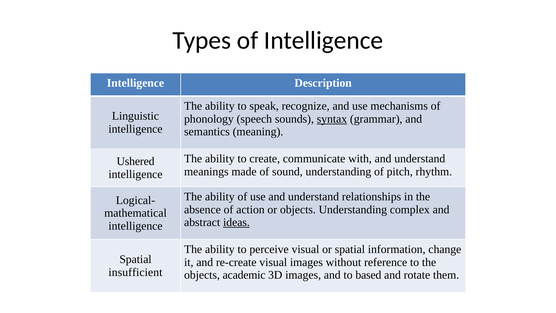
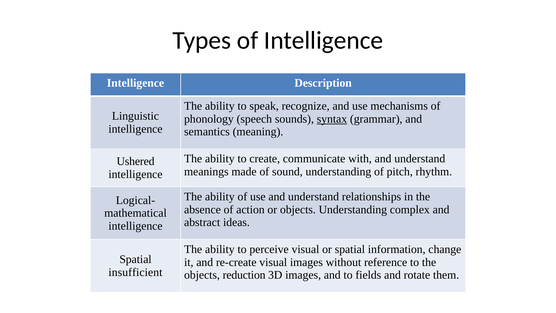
ideas underline: present -> none
academic: academic -> reduction
based: based -> fields
